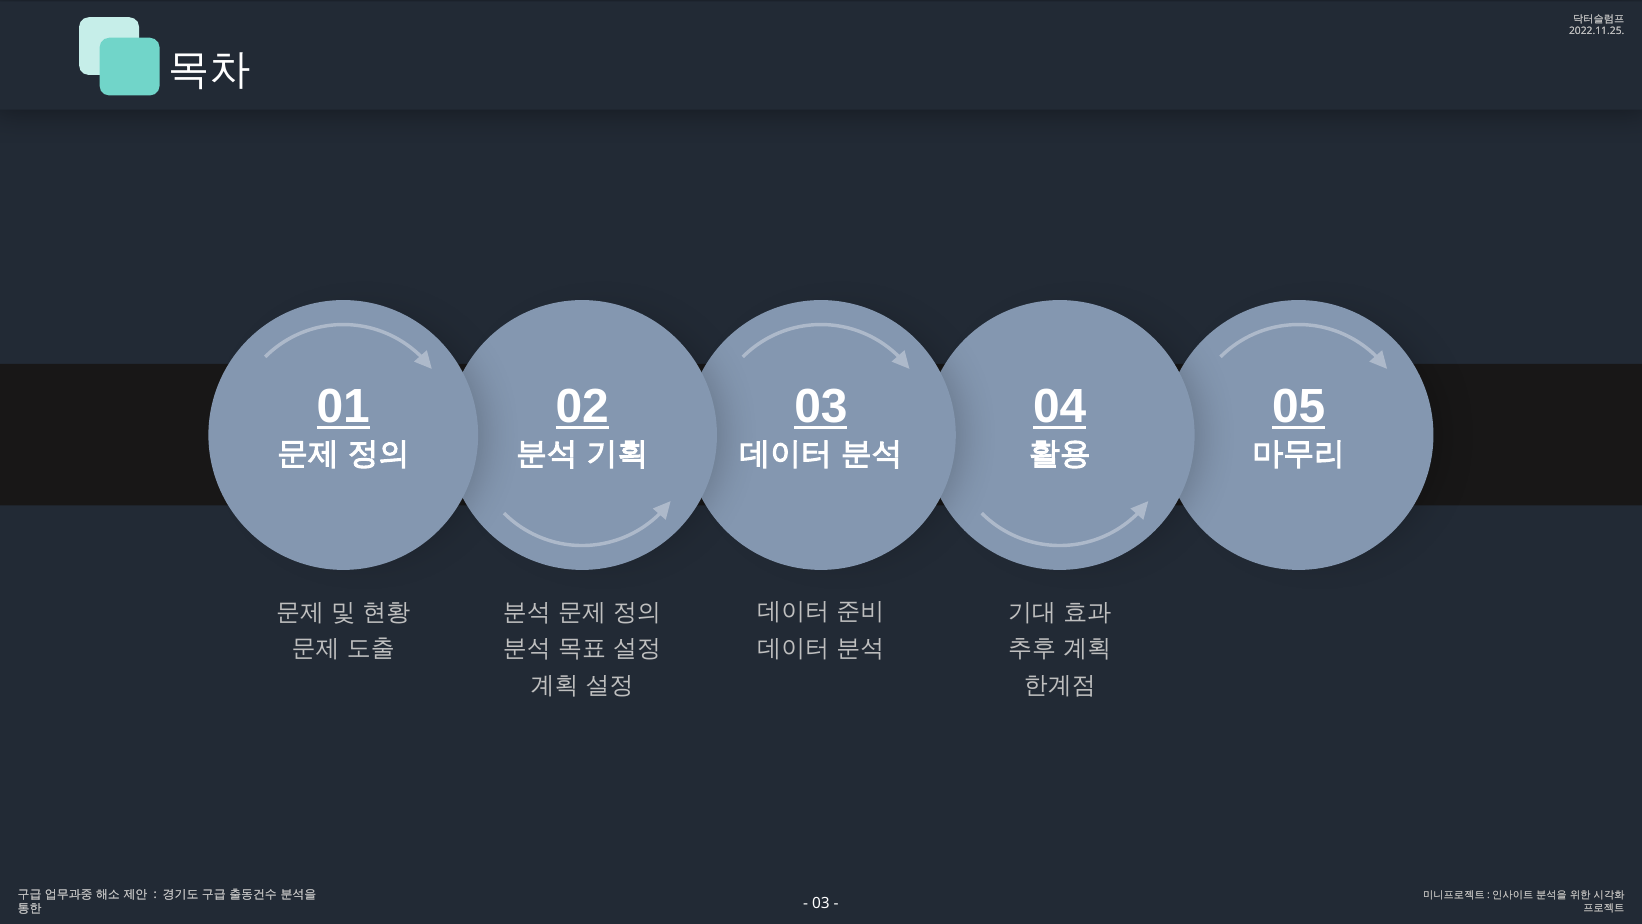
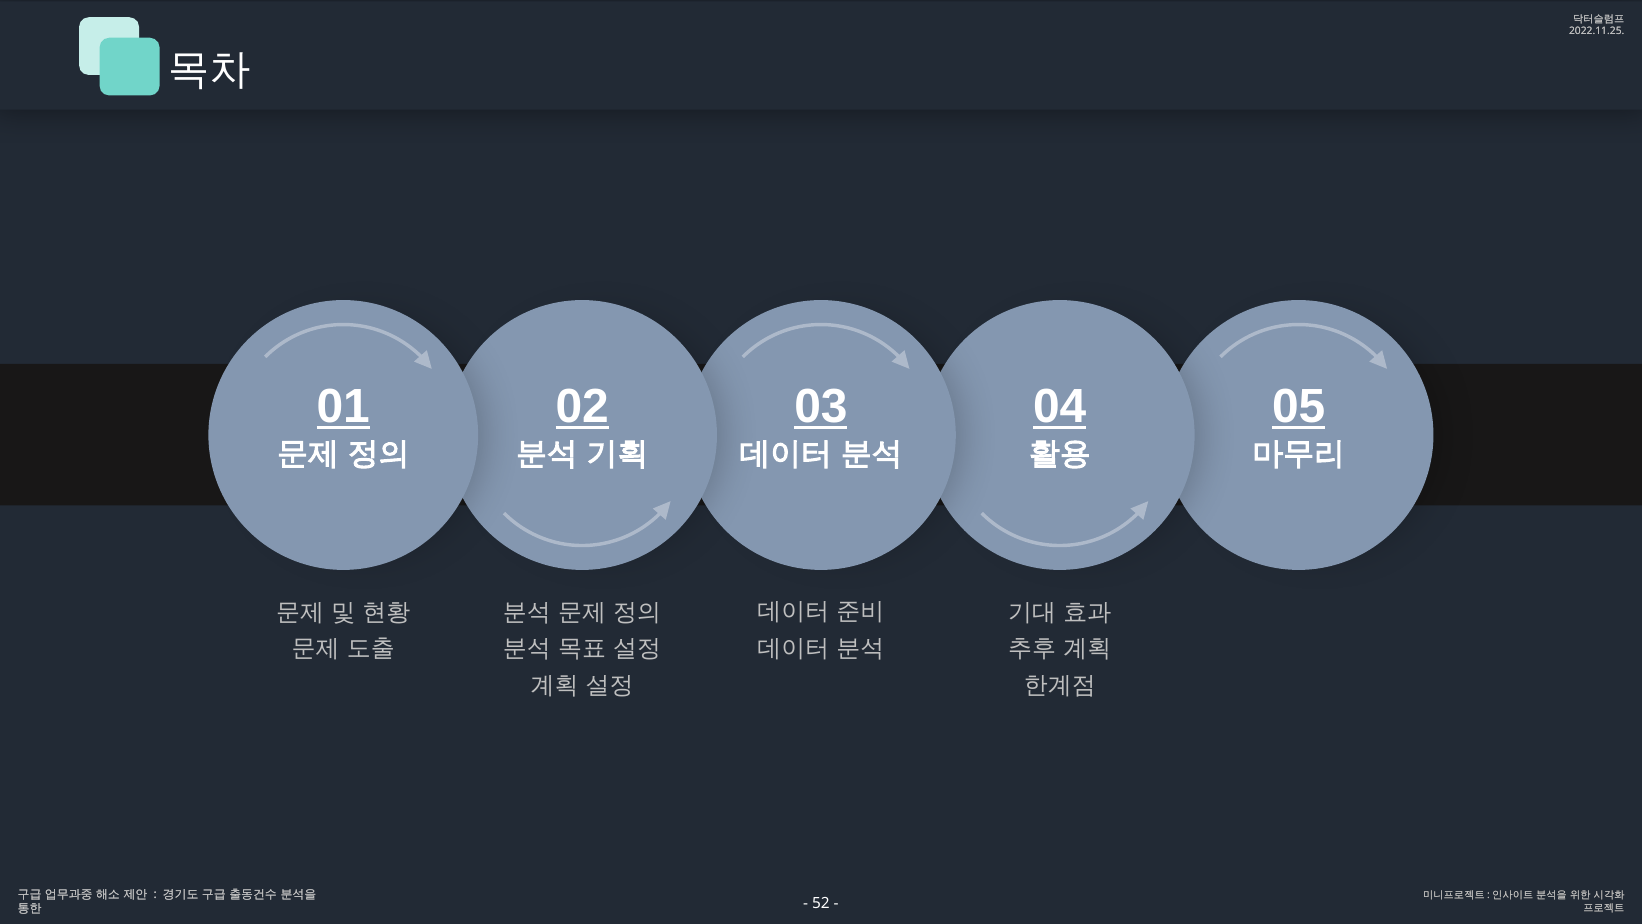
03 at (821, 903): 03 -> 52
